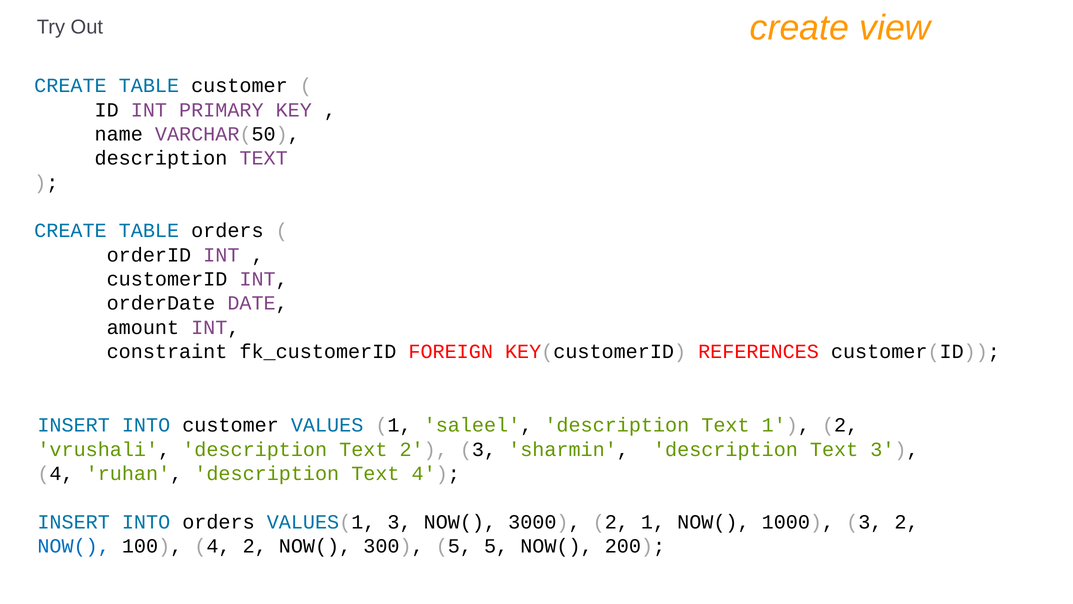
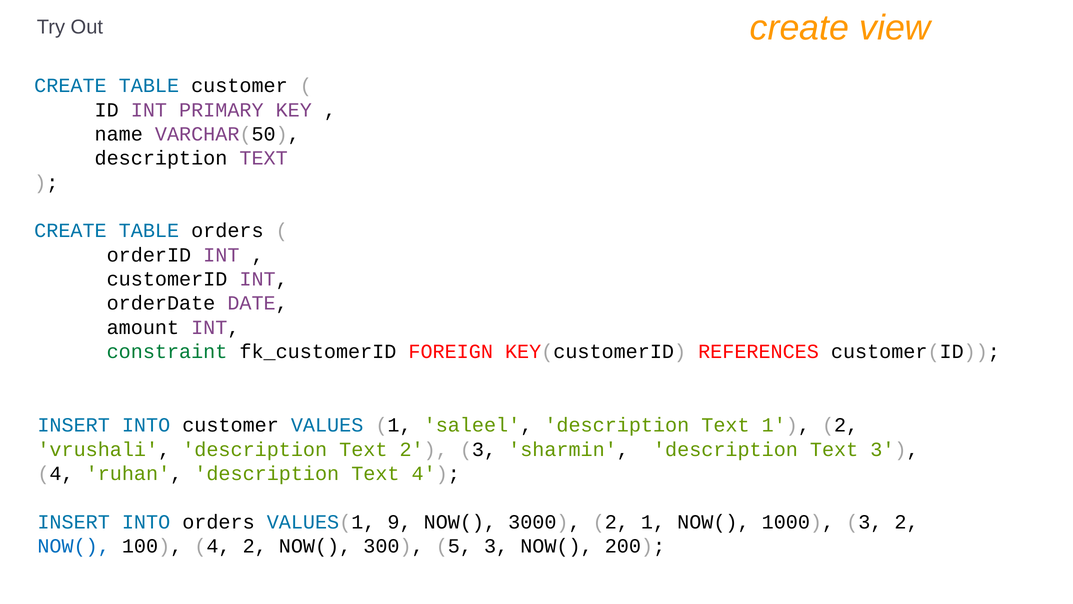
constraint colour: black -> green
VALUES(1 3: 3 -> 9
5 5: 5 -> 3
